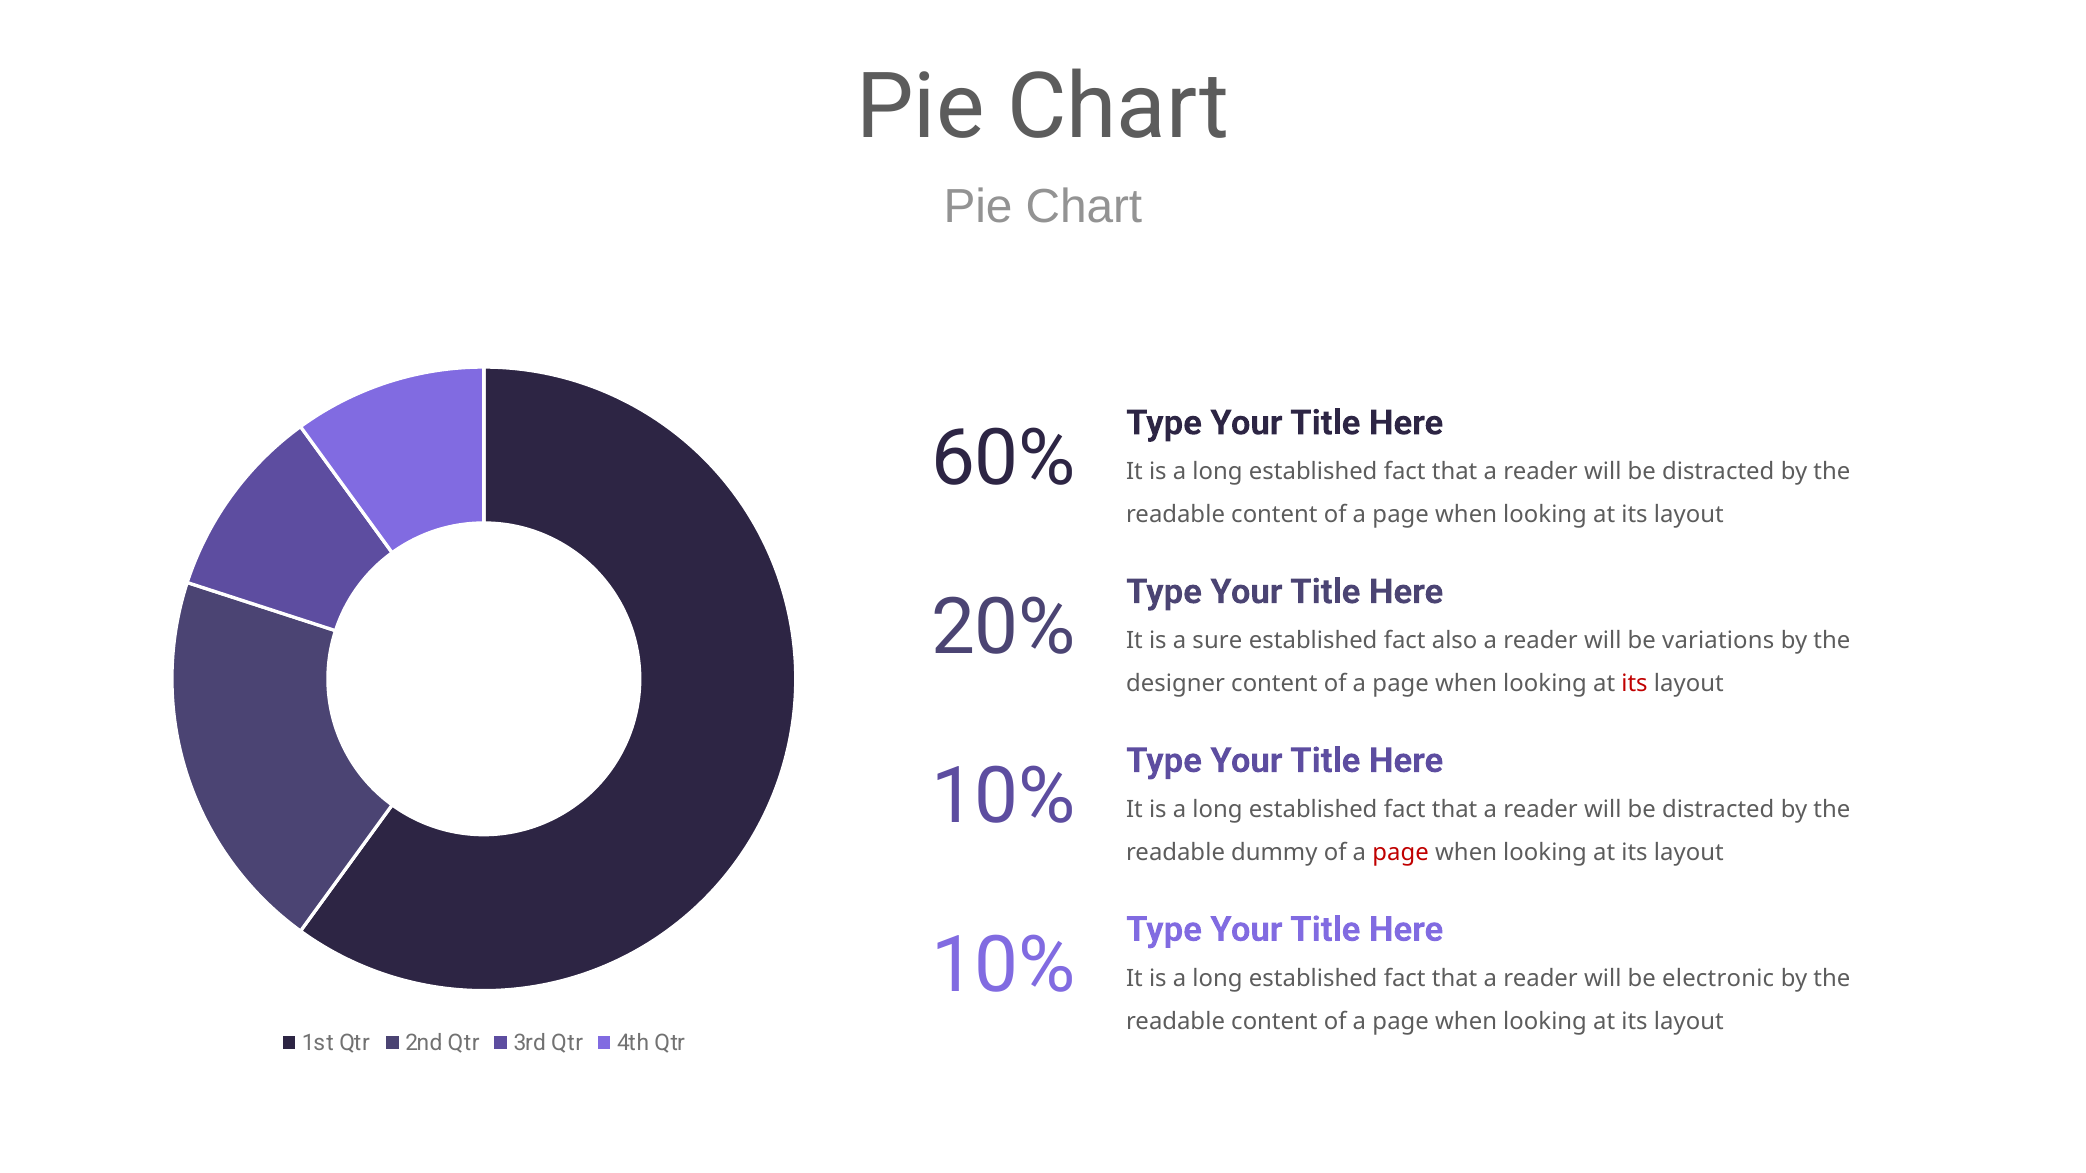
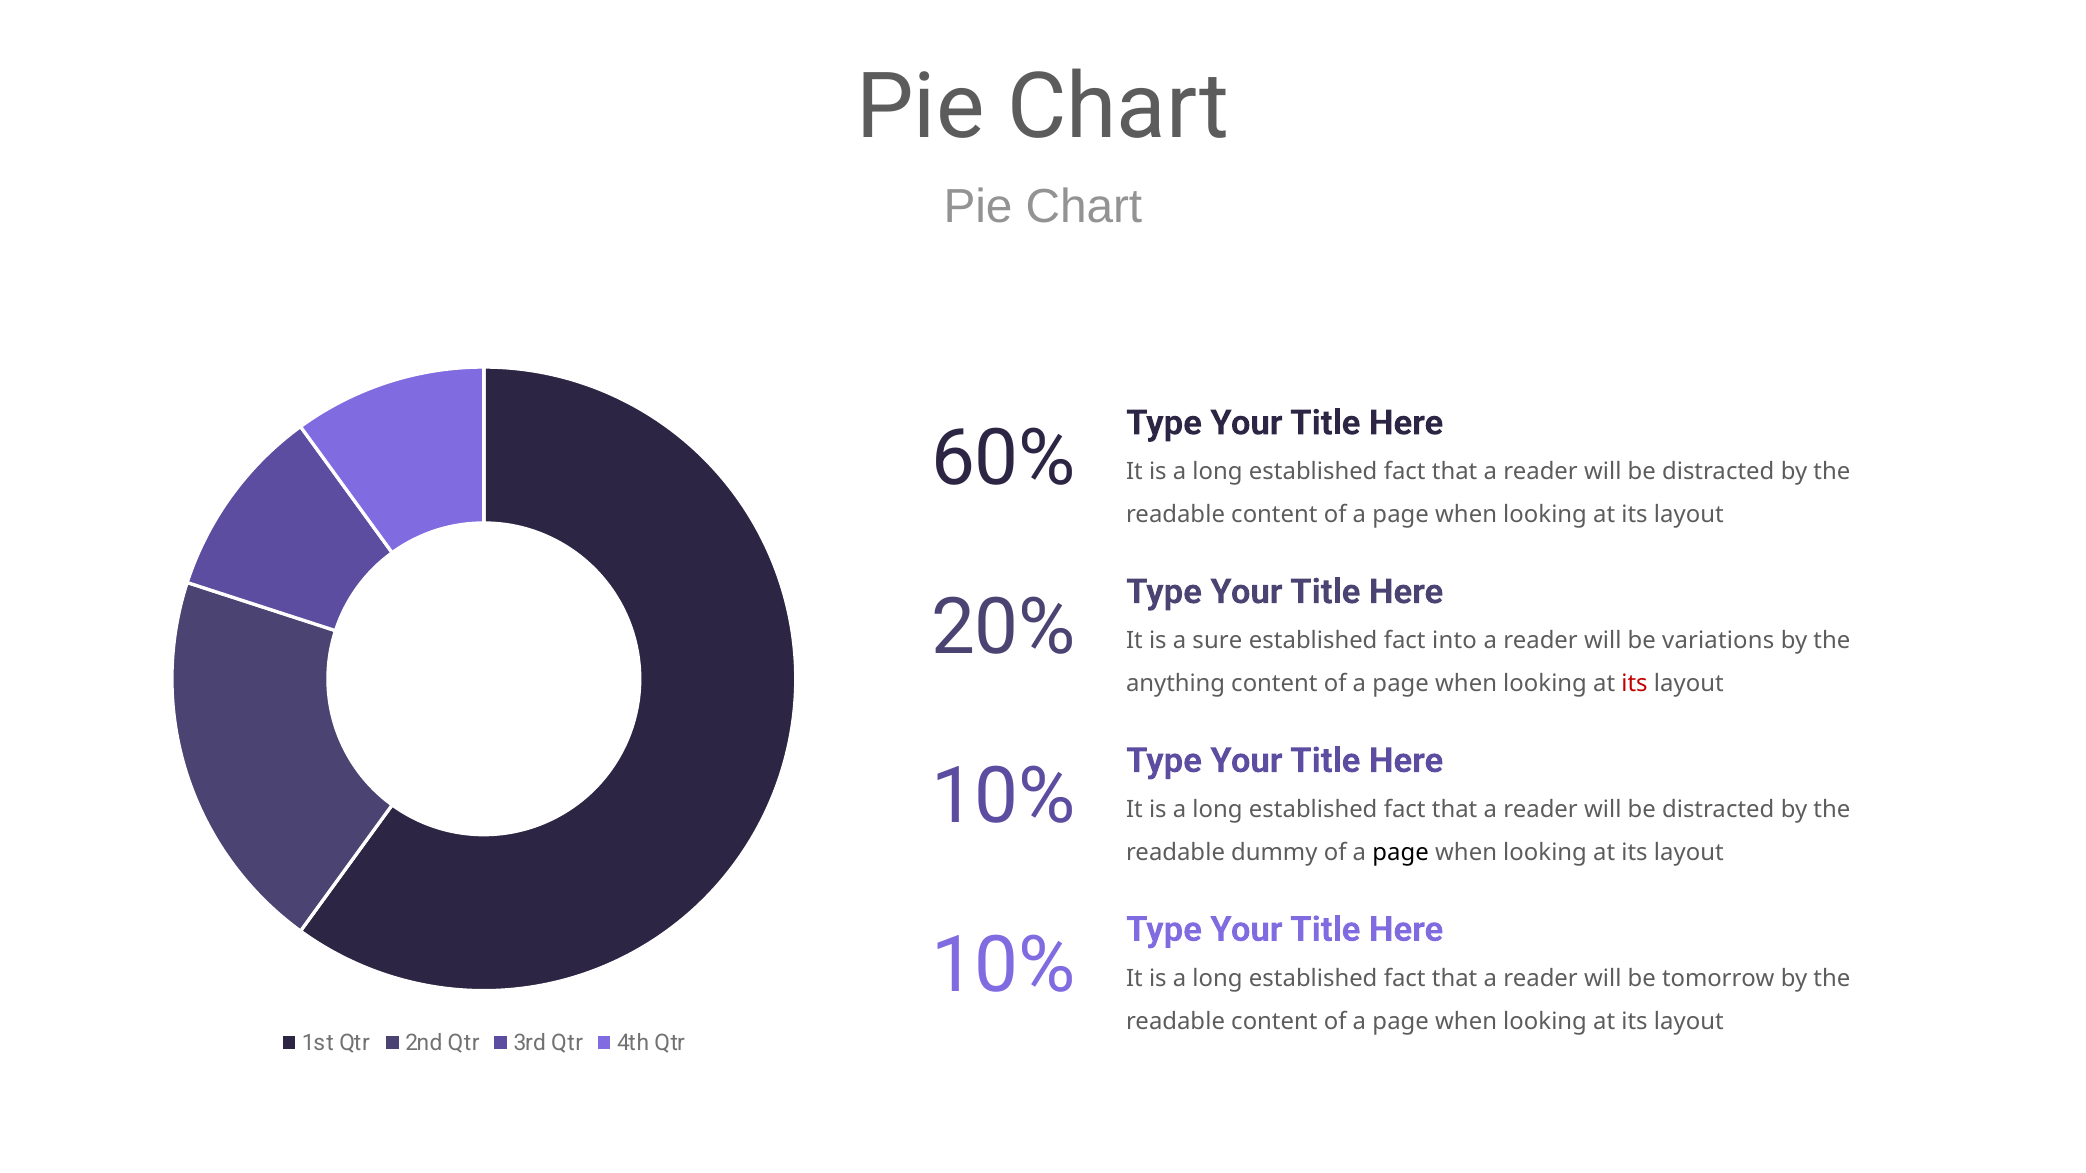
also: also -> into
designer: designer -> anything
page at (1401, 853) colour: red -> black
electronic: electronic -> tomorrow
